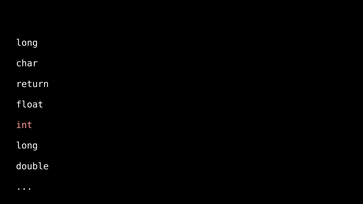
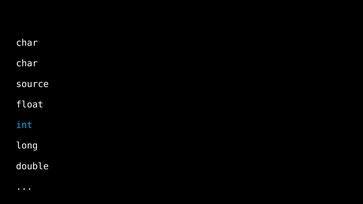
long at (27, 43): long -> char
return: return -> source
int colour: pink -> light blue
